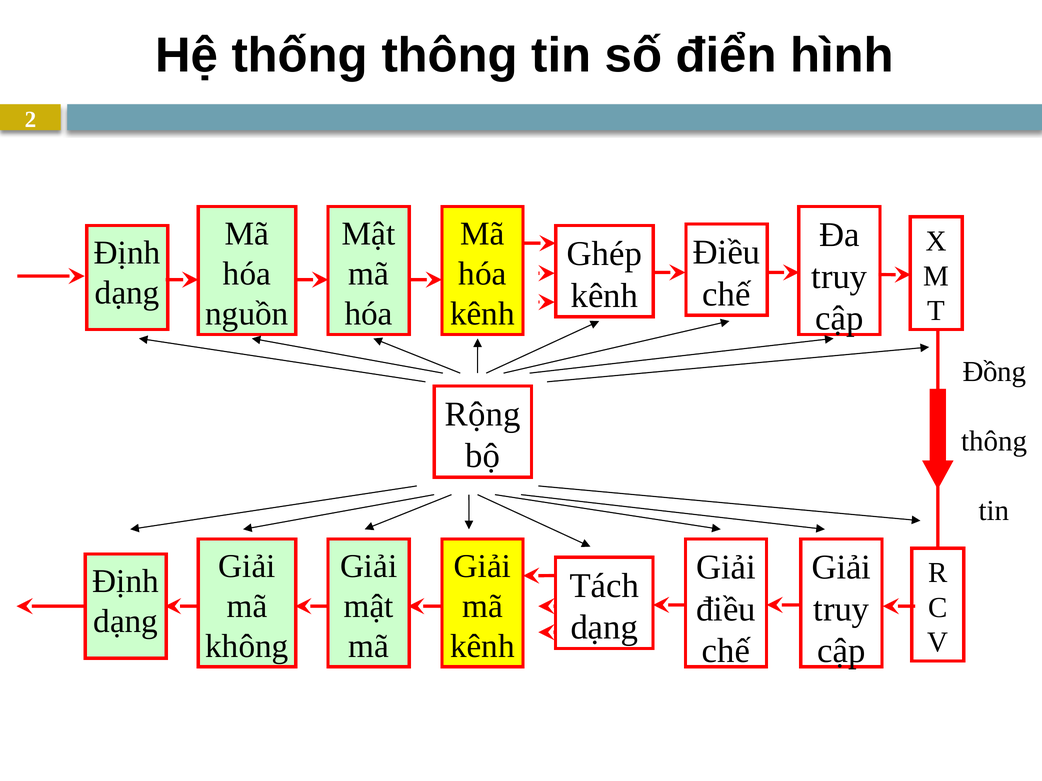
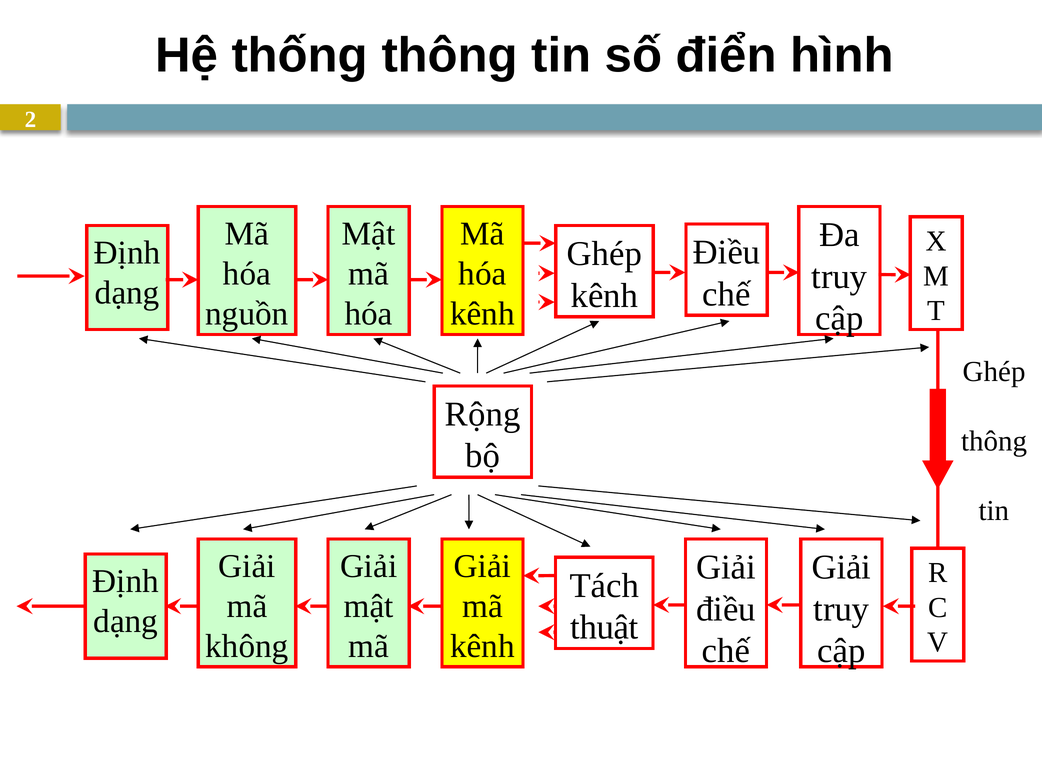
Đồng at (994, 372): Đồng -> Ghép
dạng at (604, 628): dạng -> thuật
